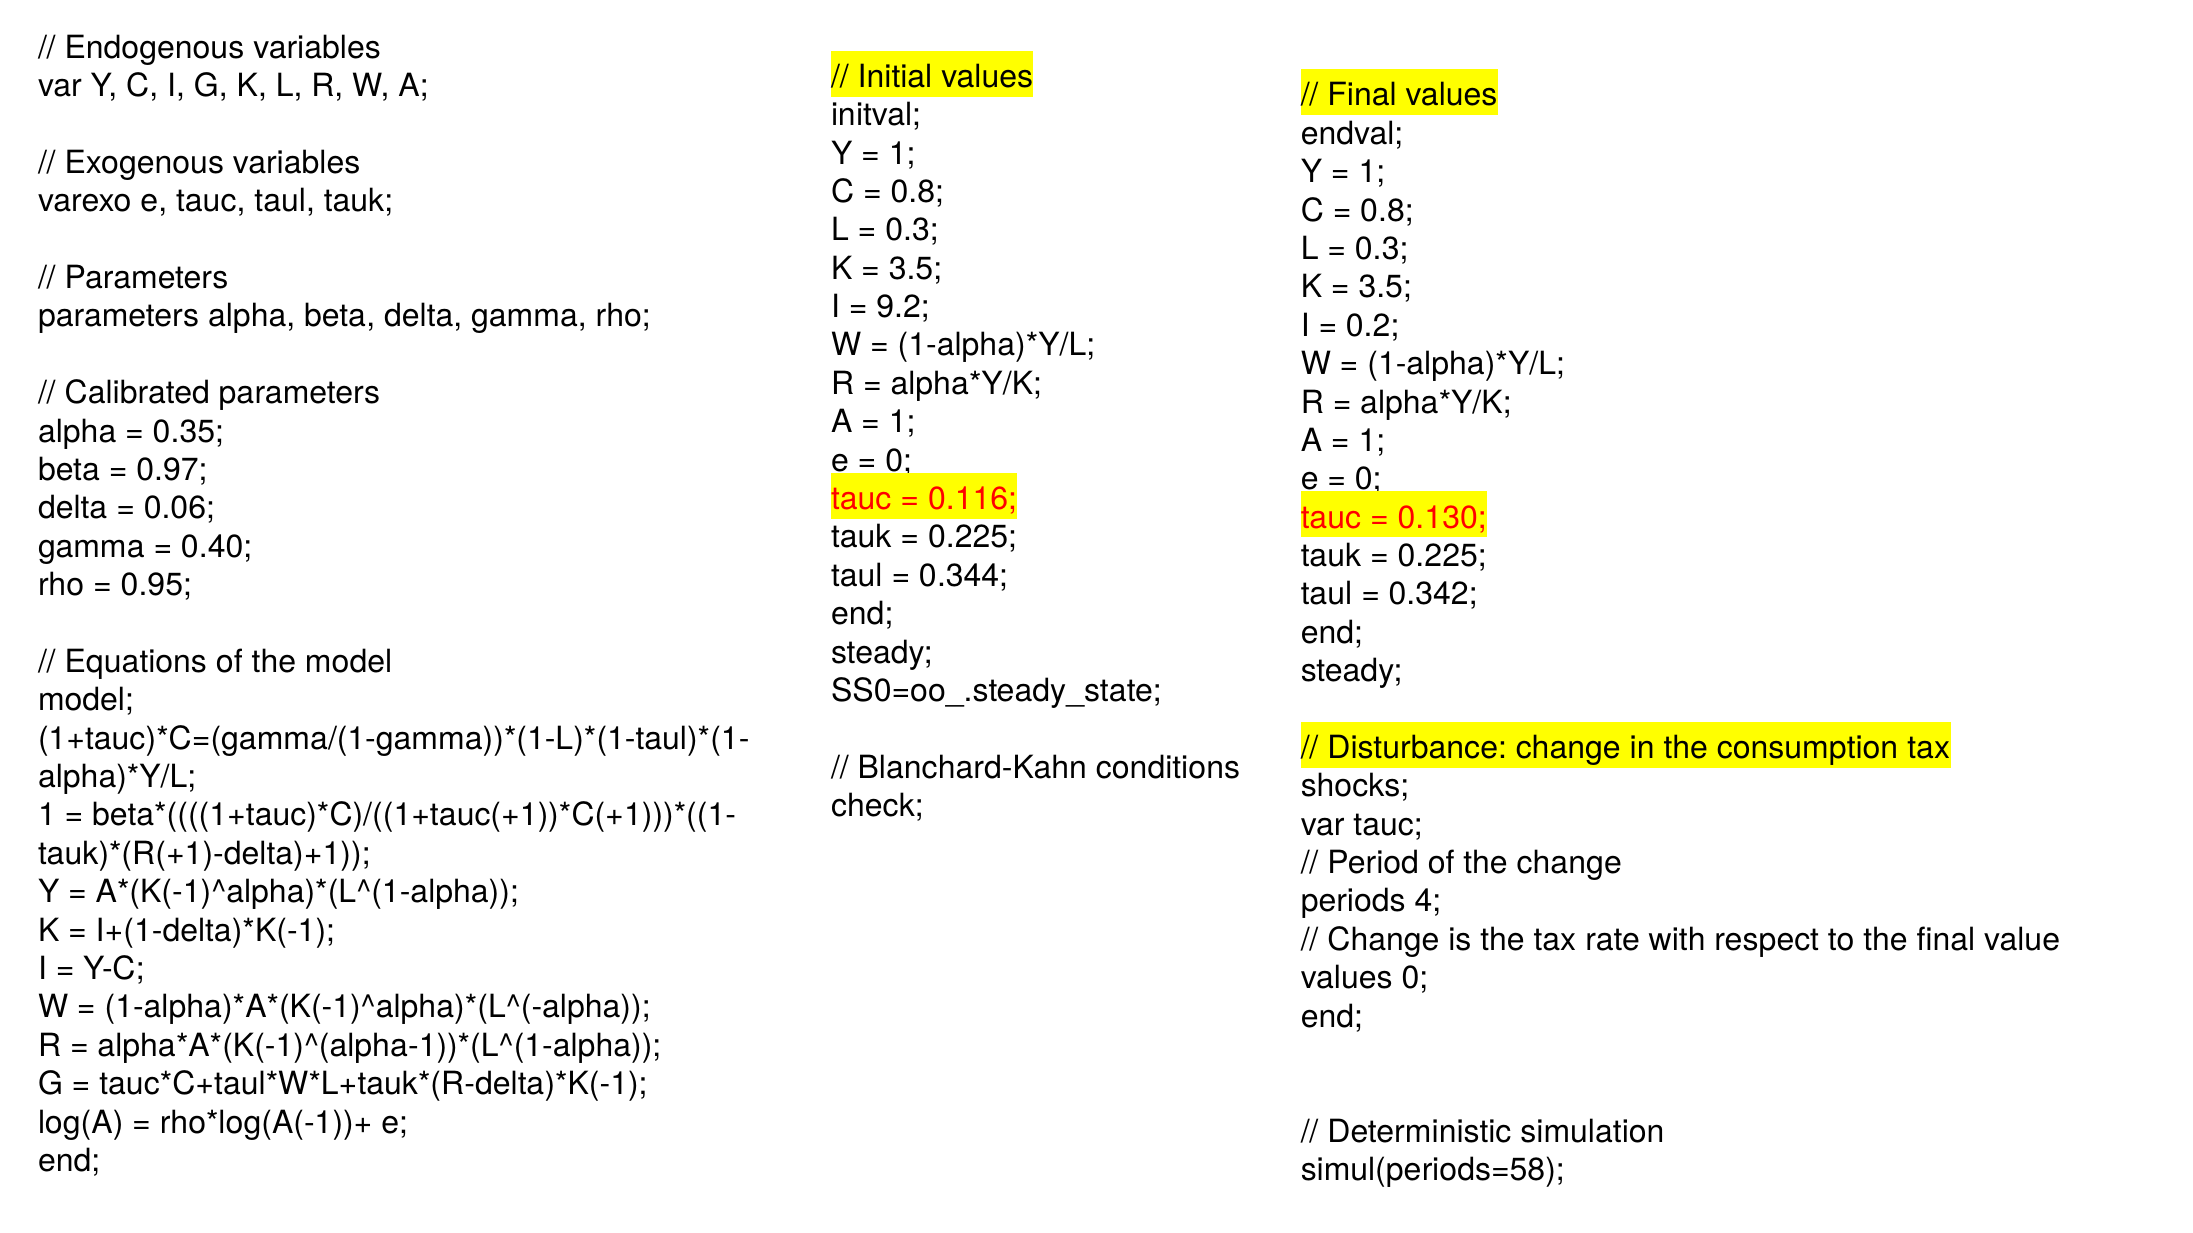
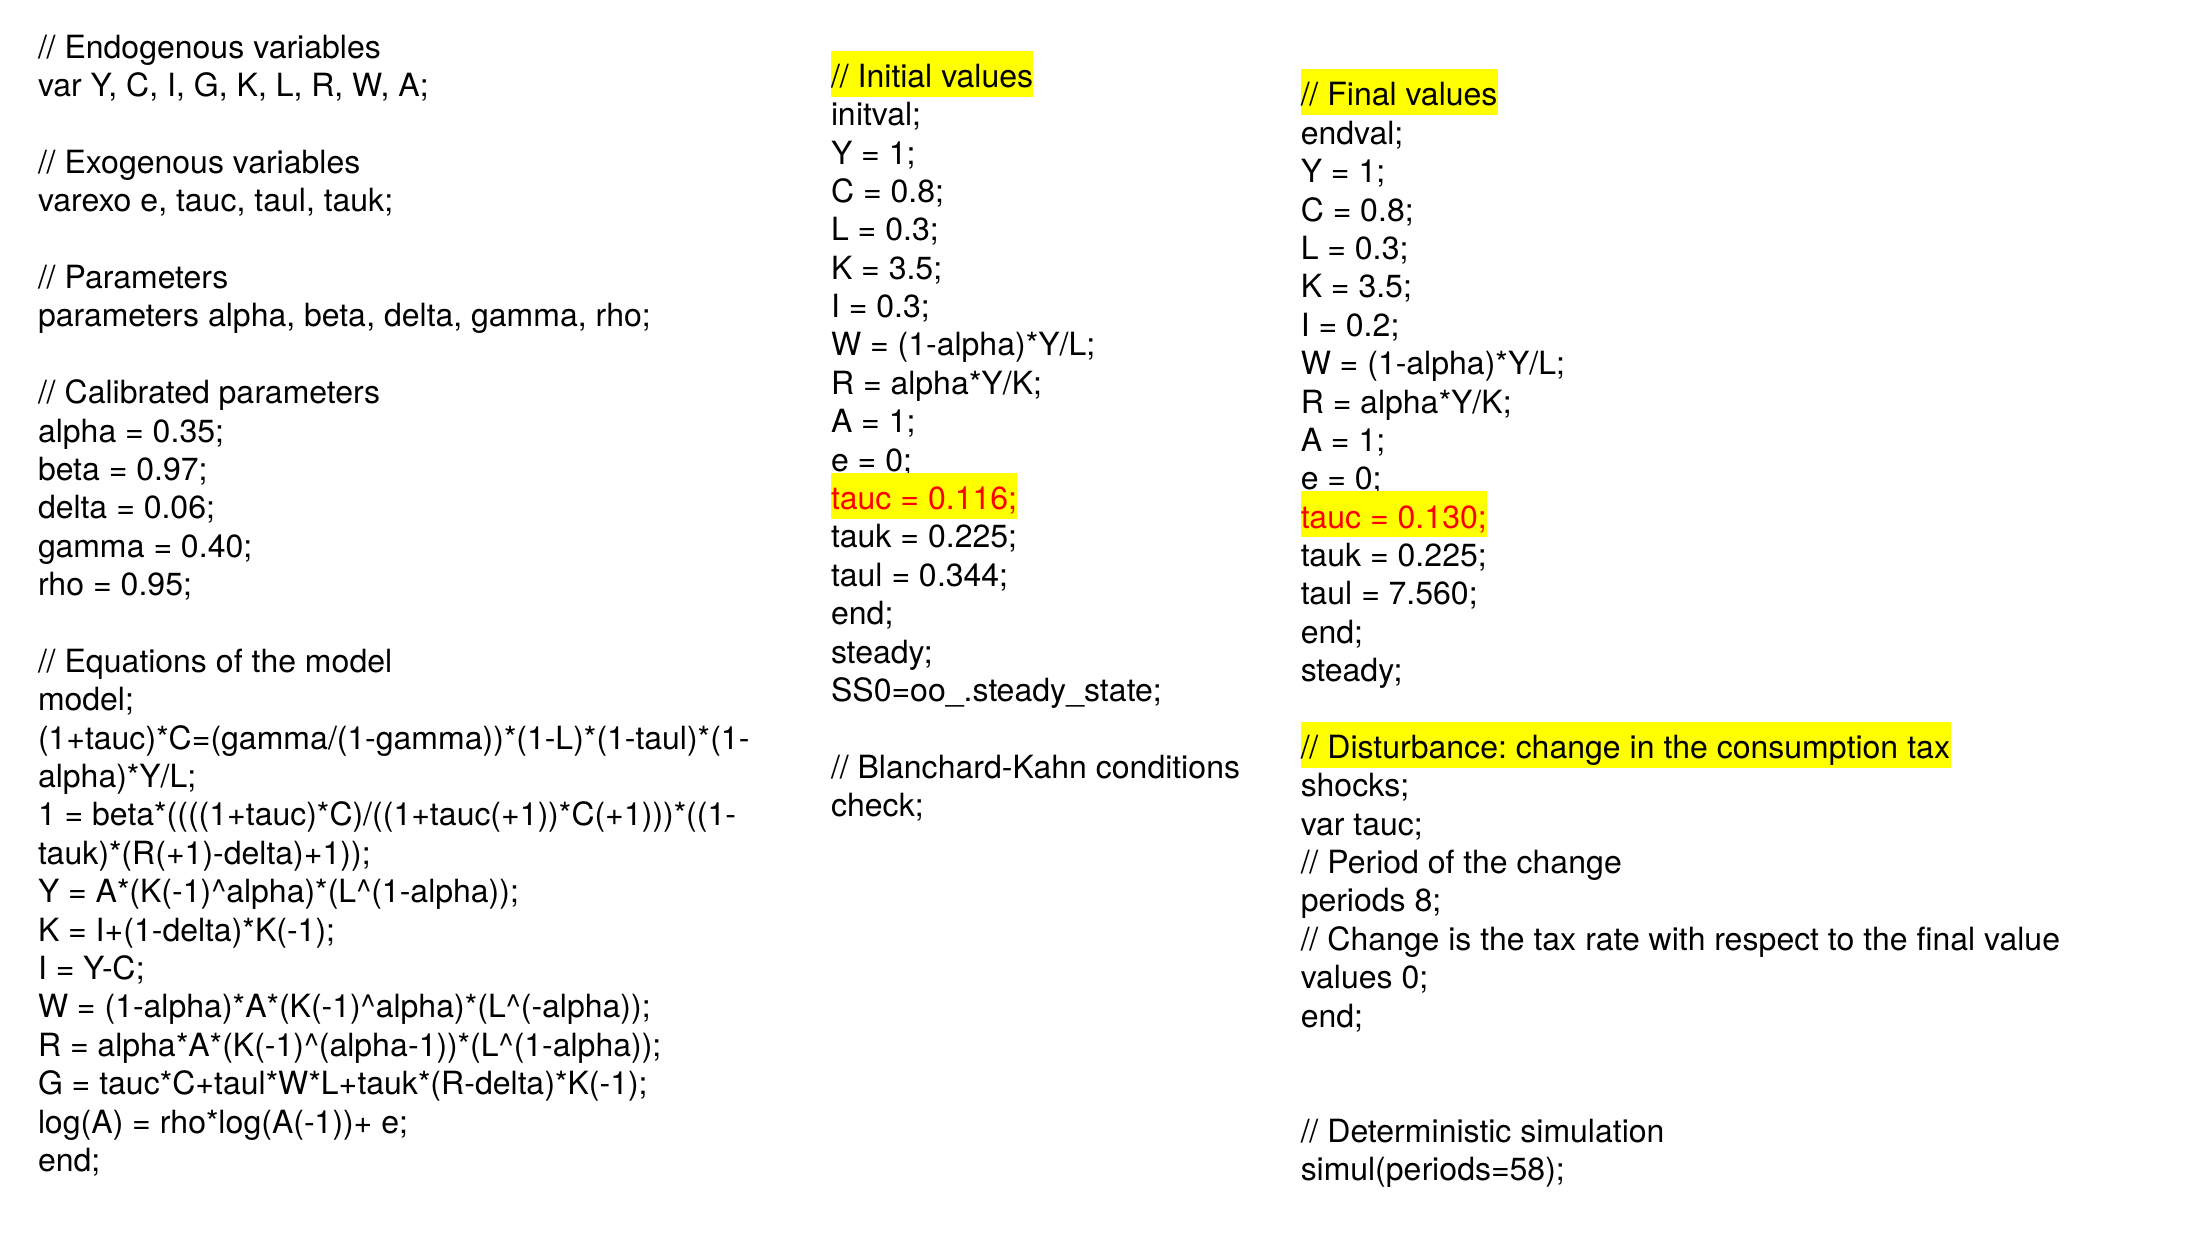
9.2 at (903, 307): 9.2 -> 0.3
0.342: 0.342 -> 7.560
4: 4 -> 8
